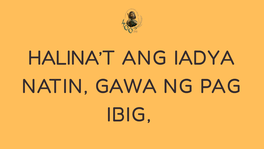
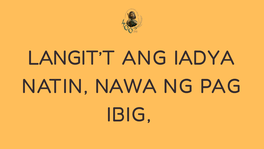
HALINA’T: HALINA’T -> LANGIT’T
GAWA: GAWA -> NAWA
